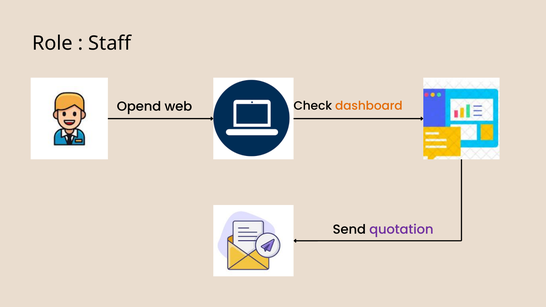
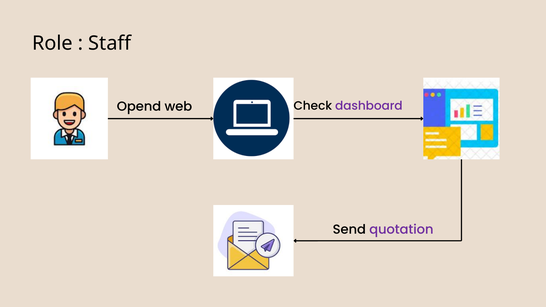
dashboard colour: orange -> purple
